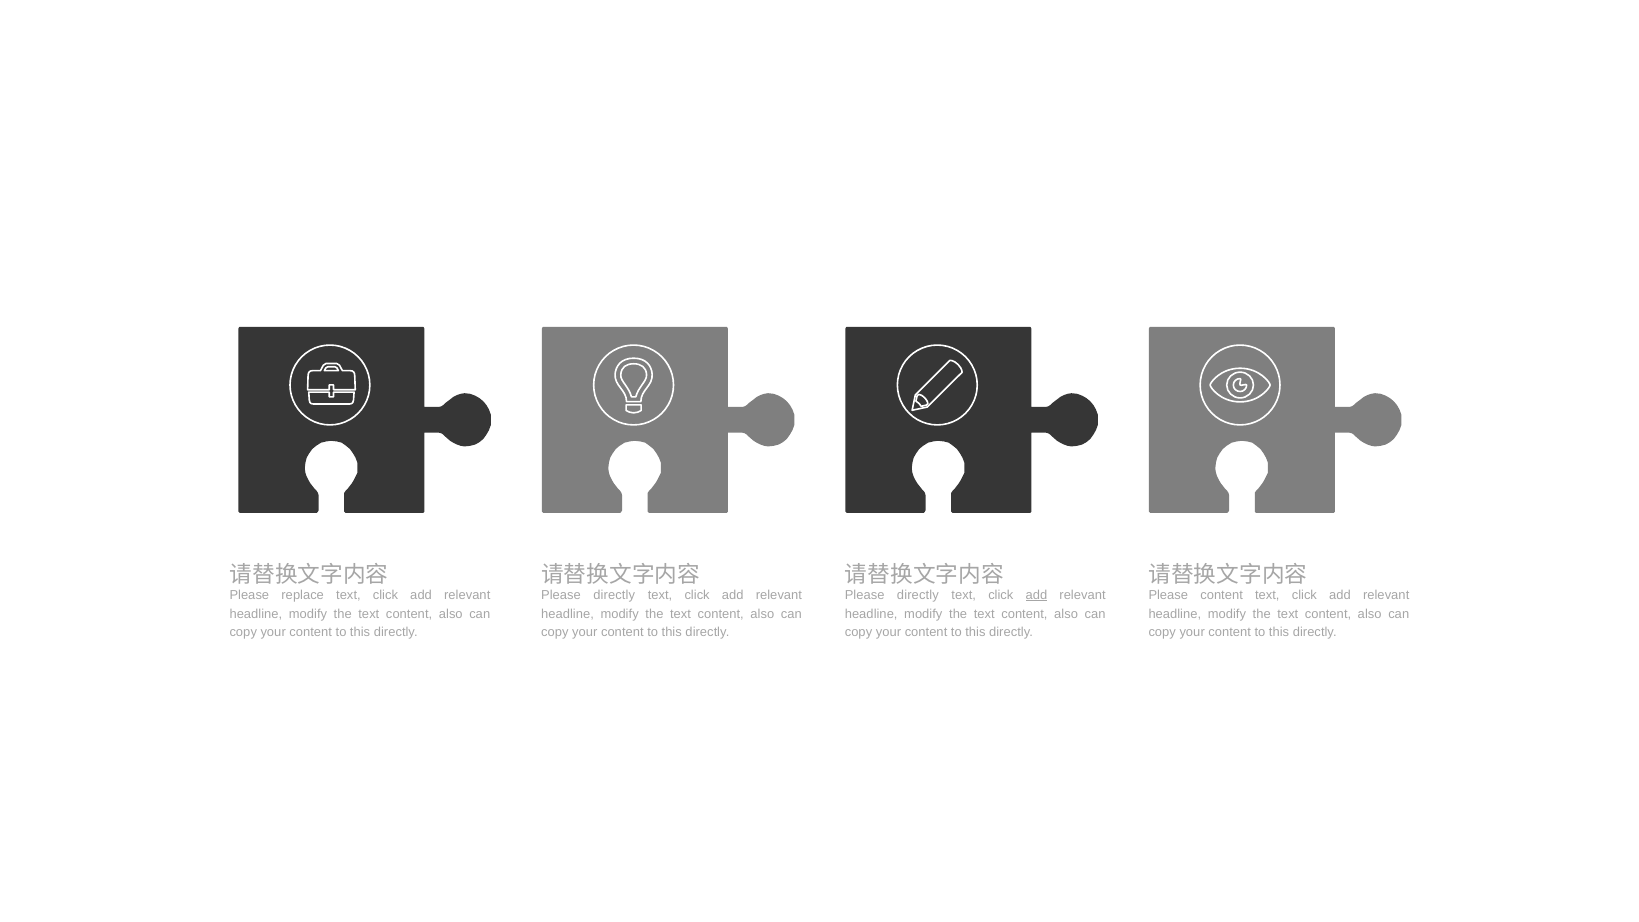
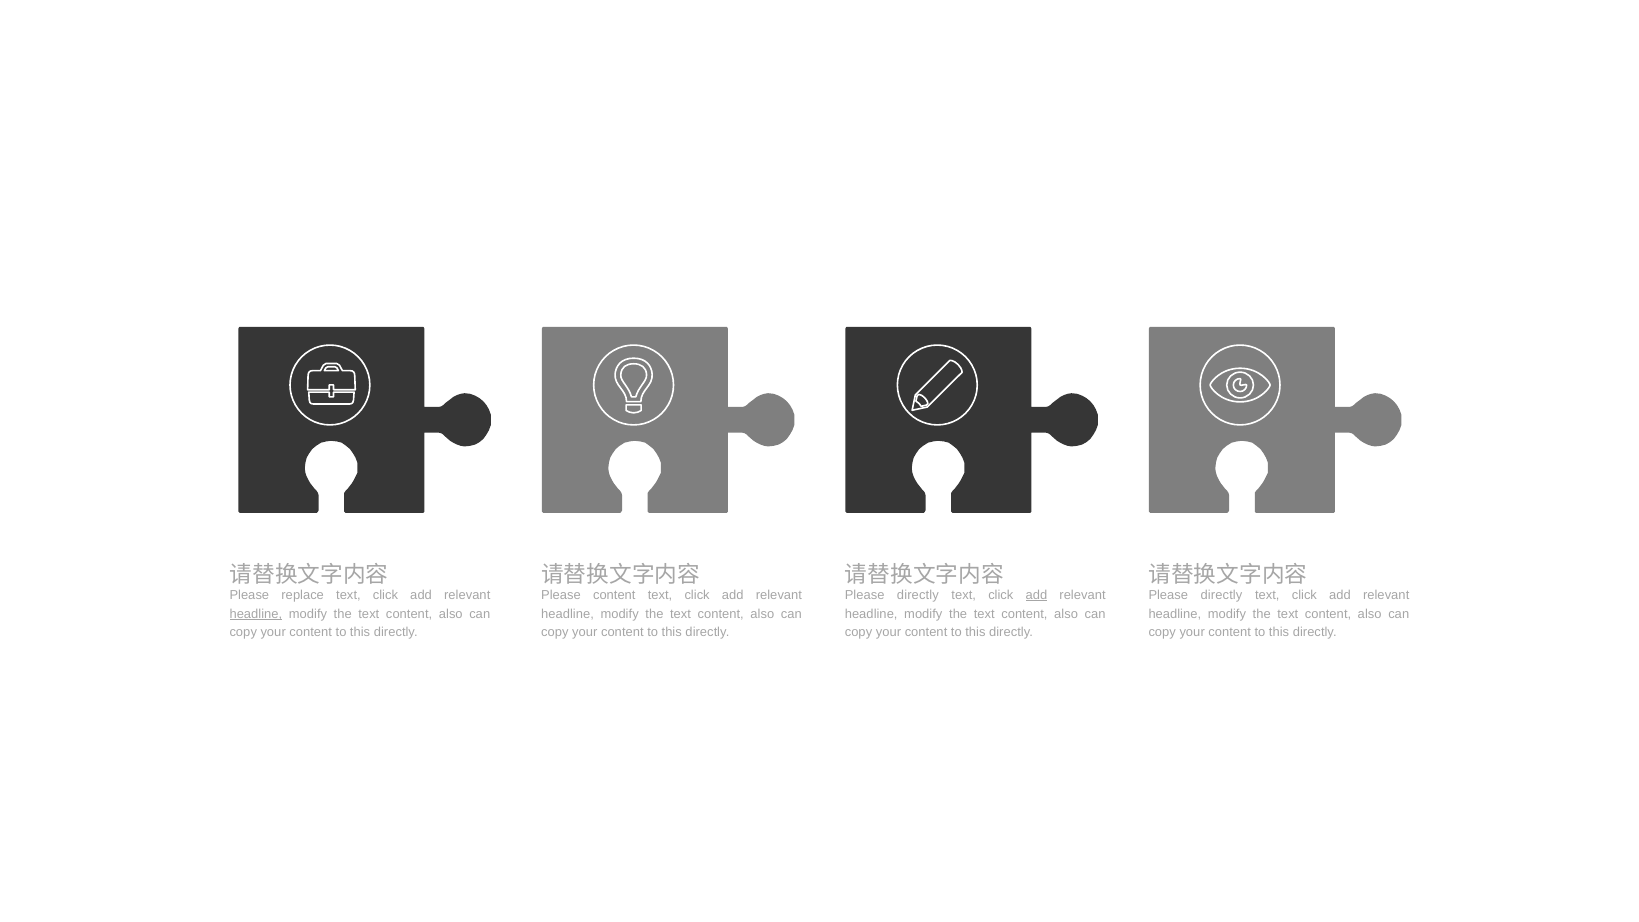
directly at (614, 595): directly -> content
content at (1222, 595): content -> directly
headline at (256, 614) underline: none -> present
